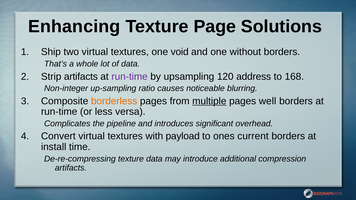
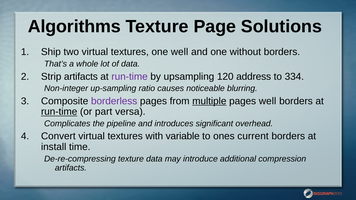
Enhancing: Enhancing -> Algorithms
one void: void -> well
168: 168 -> 334
borderless colour: orange -> purple
run-time at (59, 112) underline: none -> present
less: less -> part
payload: payload -> variable
